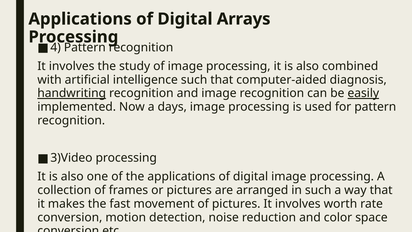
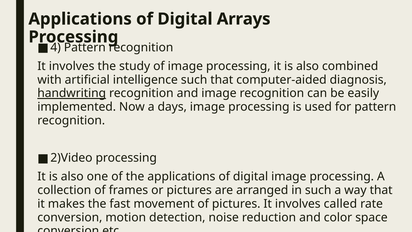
easily underline: present -> none
3)Video: 3)Video -> 2)Video
worth: worth -> called
